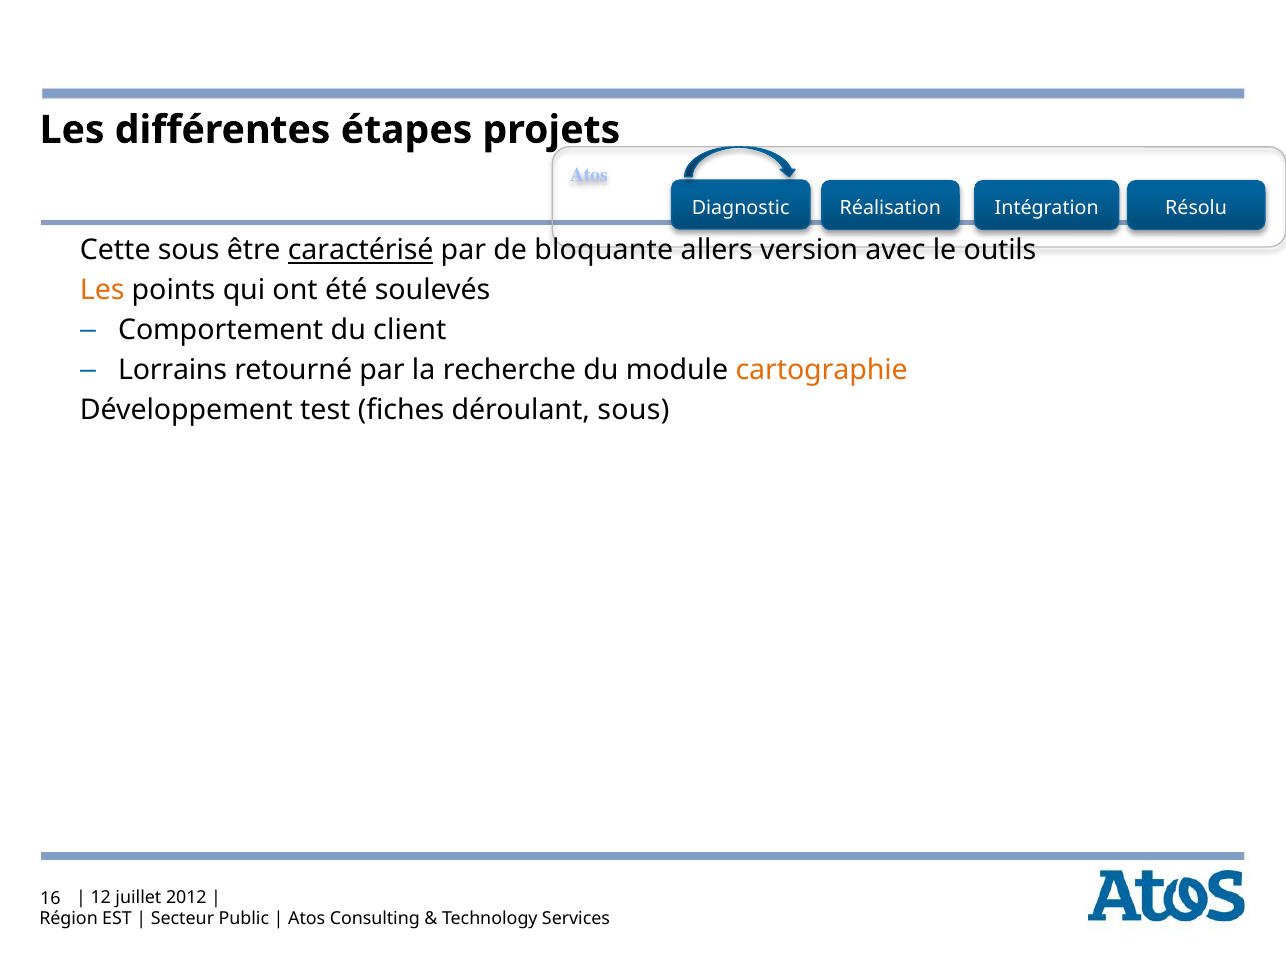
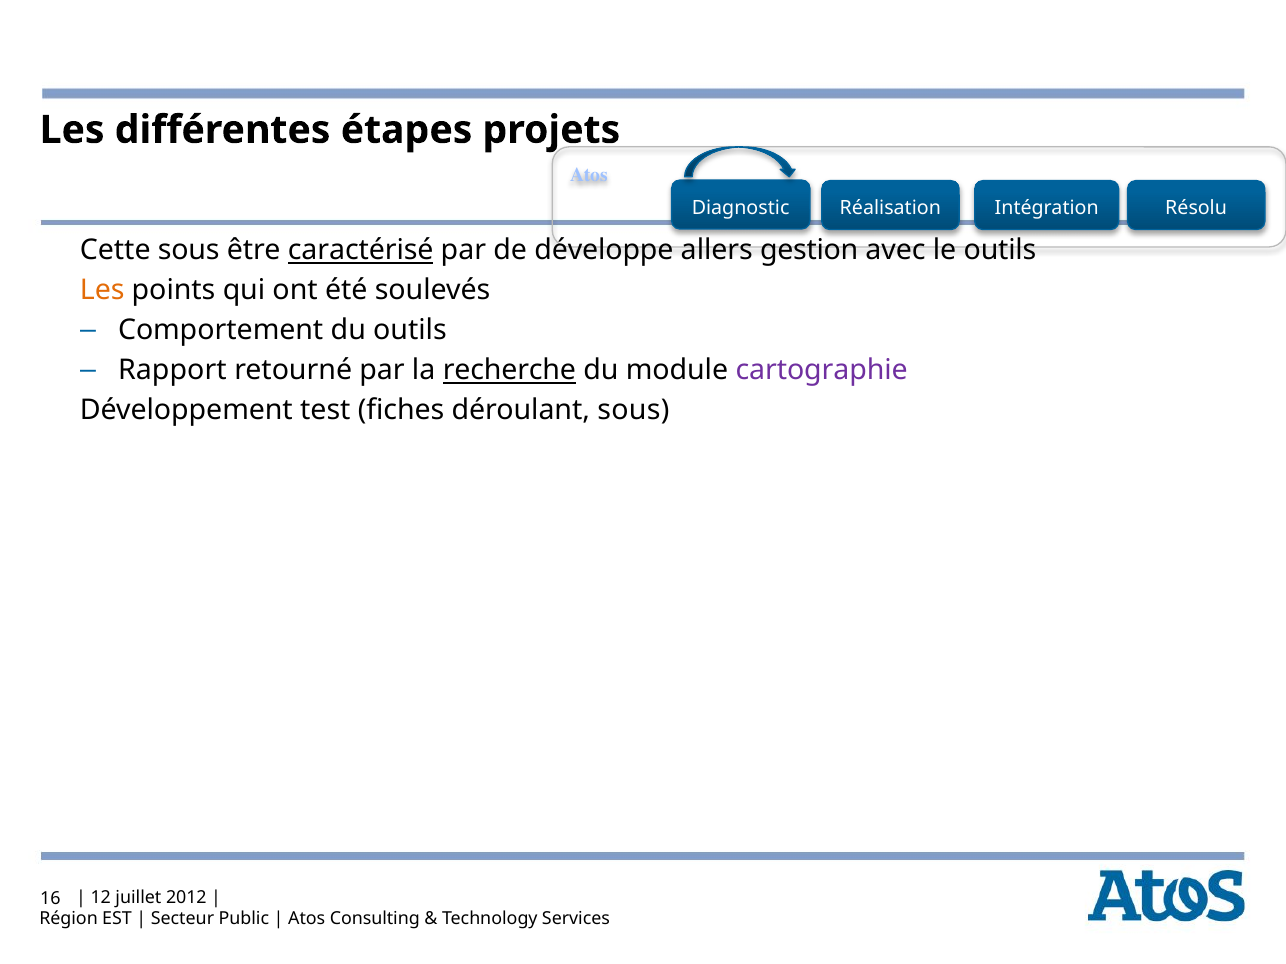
bloquante: bloquante -> développe
version: version -> gestion
du client: client -> outils
Lorrains: Lorrains -> Rapport
recherche underline: none -> present
cartographie colour: orange -> purple
